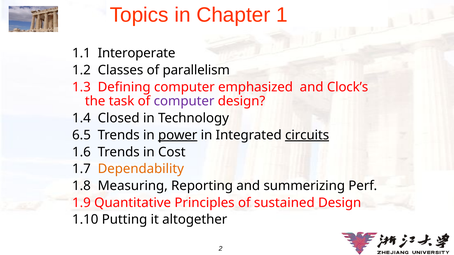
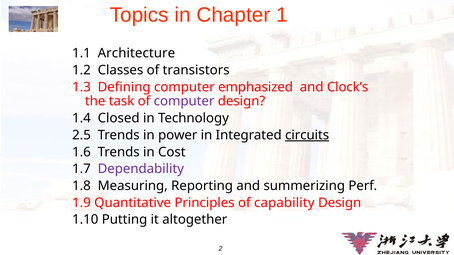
Interoperate: Interoperate -> Architecture
parallelism: parallelism -> transistors
6.5: 6.5 -> 2.5
power underline: present -> none
Dependability colour: orange -> purple
sustained: sustained -> capability
